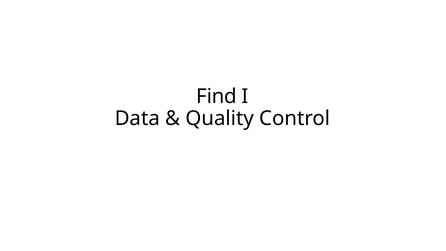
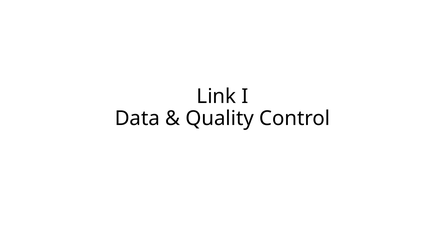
Find: Find -> Link
